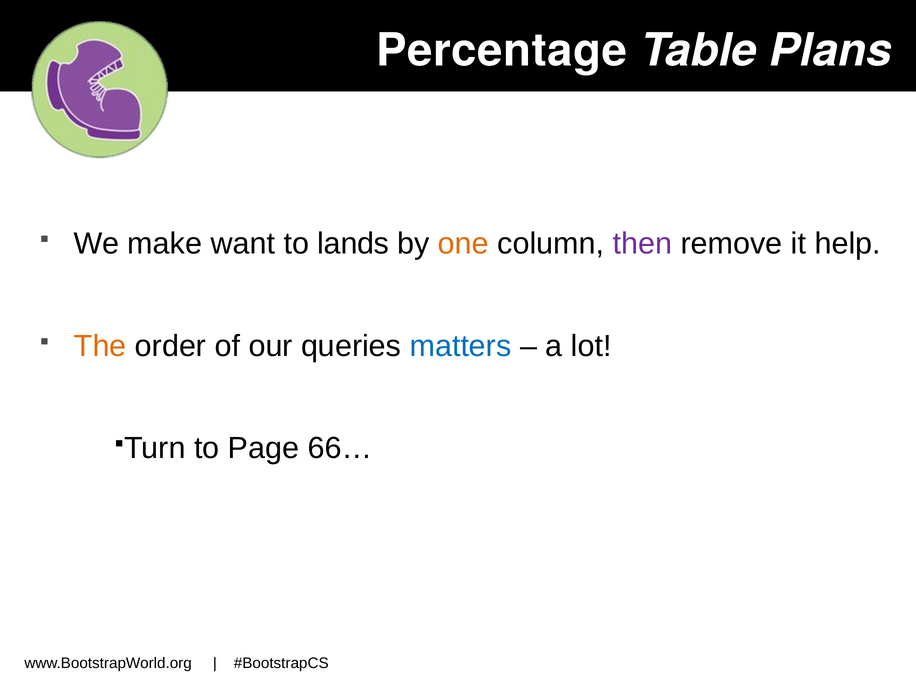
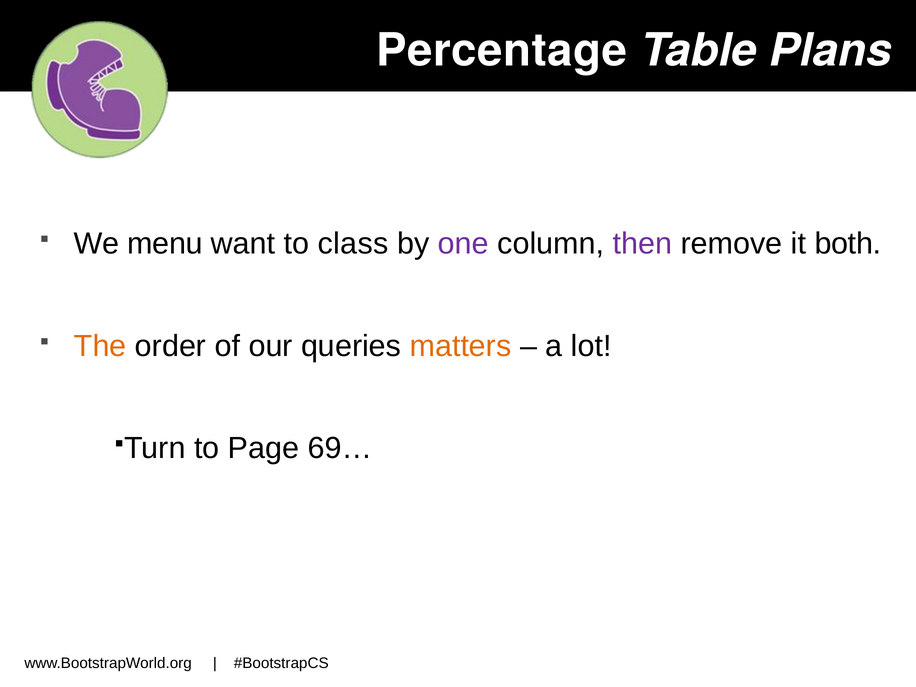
make: make -> menu
lands: lands -> class
one colour: orange -> purple
help: help -> both
matters colour: blue -> orange
66…: 66… -> 69…
